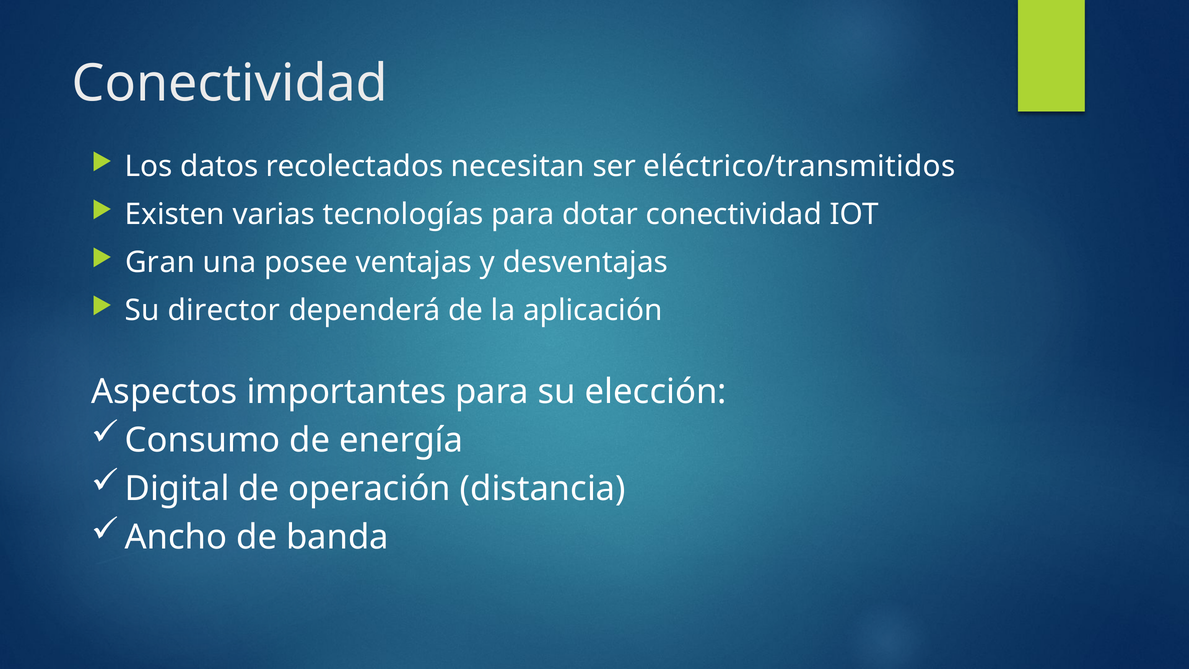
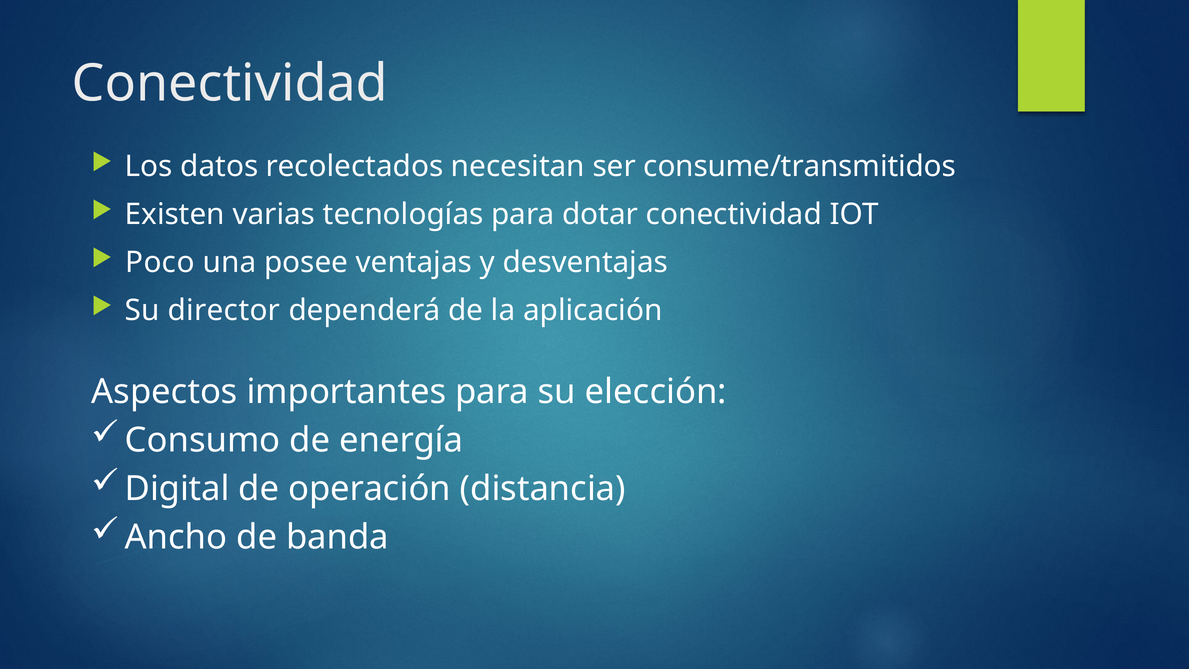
eléctrico/transmitidos: eléctrico/transmitidos -> consume/transmitidos
Gran: Gran -> Poco
